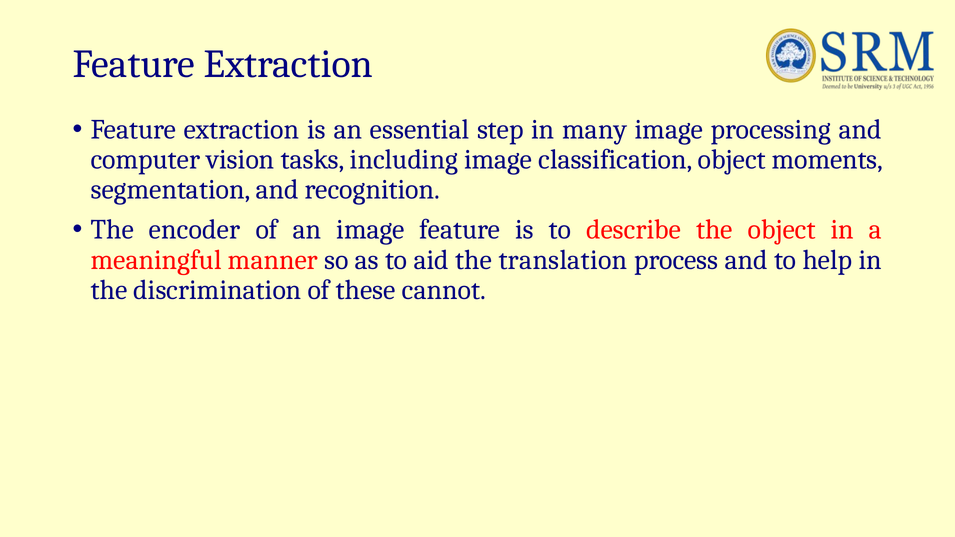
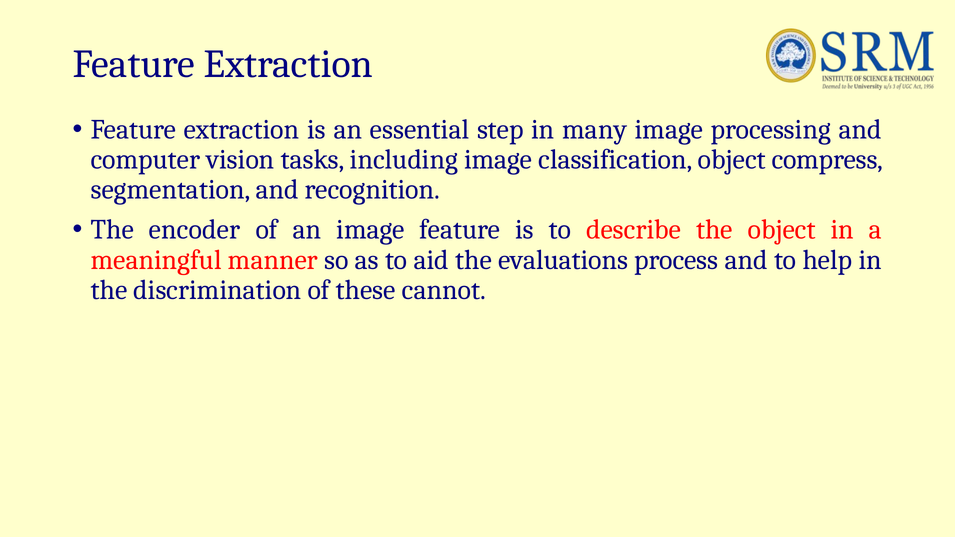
moments: moments -> compress
translation: translation -> evaluations
